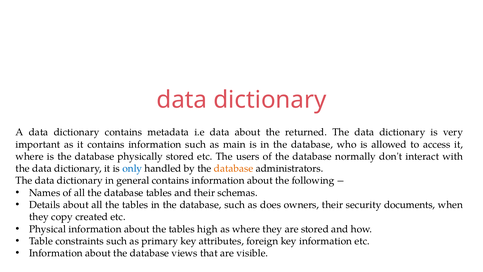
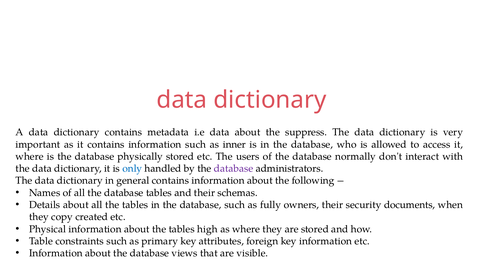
returned: returned -> suppress
main: main -> inner
database at (234, 168) colour: orange -> purple
does: does -> fully
